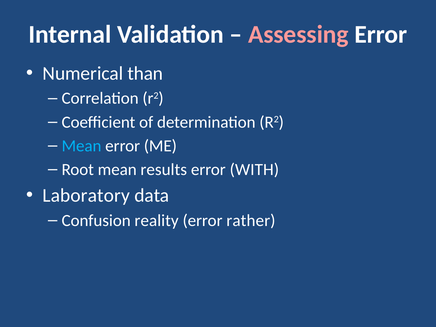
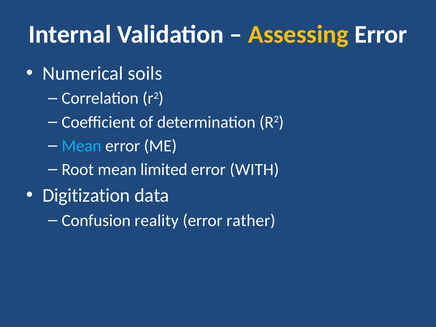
Assessing colour: pink -> yellow
than: than -> soils
results: results -> limited
Laboratory: Laboratory -> Digitization
